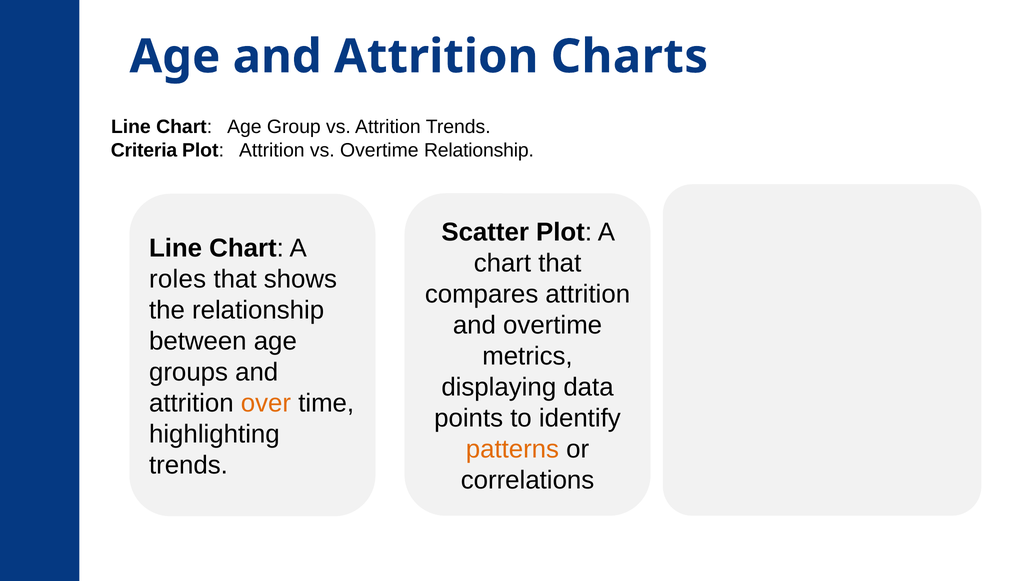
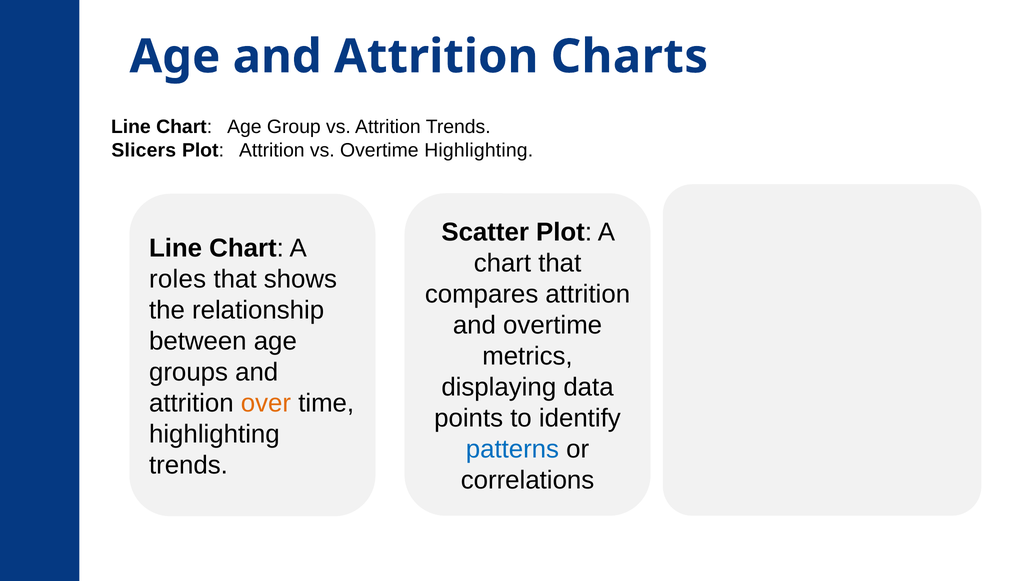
Criteria: Criteria -> Slicers
Overtime Relationship: Relationship -> Highlighting
patterns colour: orange -> blue
